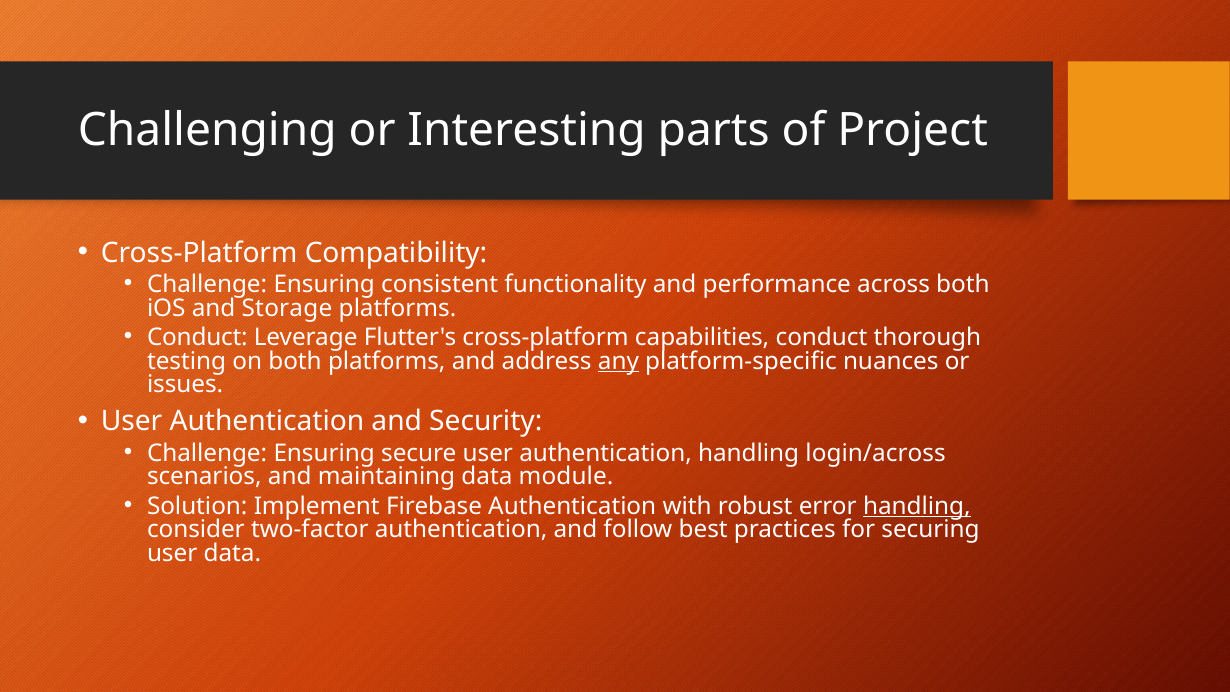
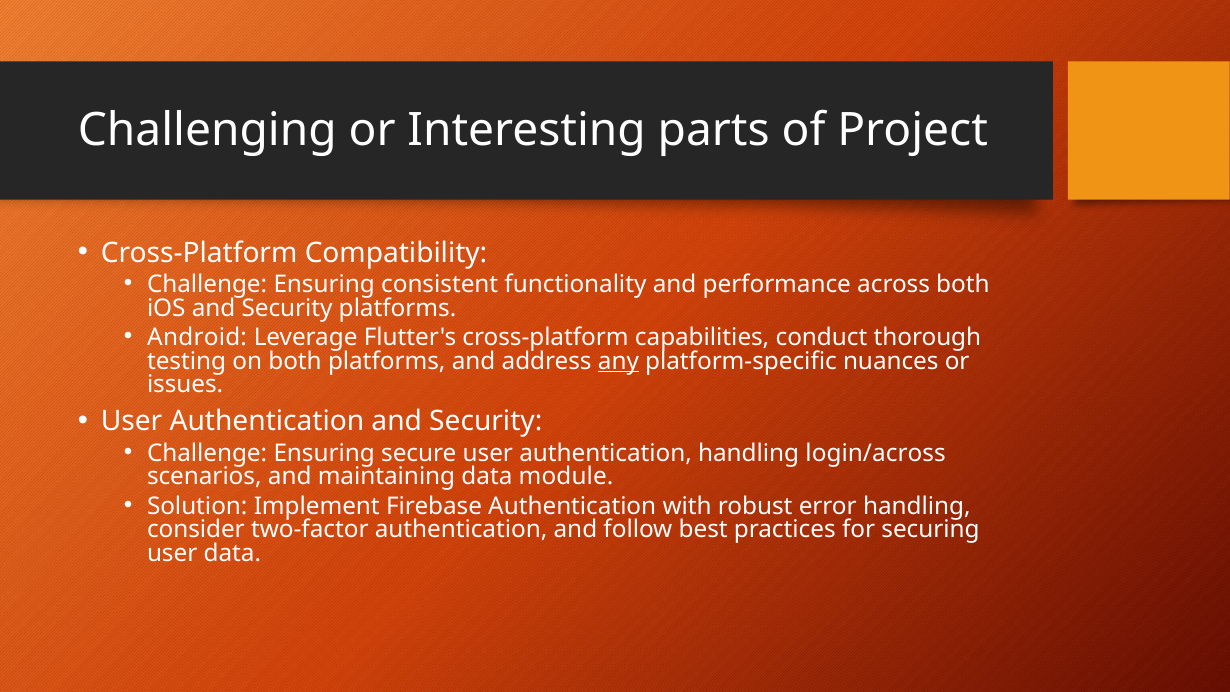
iOS and Storage: Storage -> Security
Conduct at (197, 337): Conduct -> Android
handling at (917, 506) underline: present -> none
